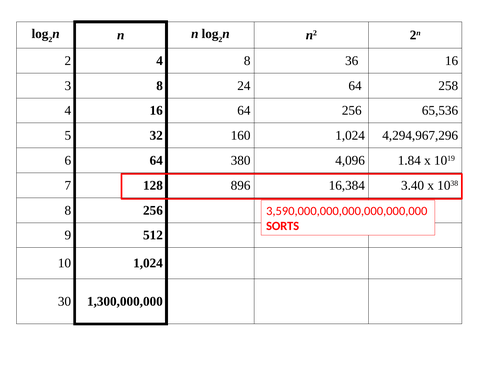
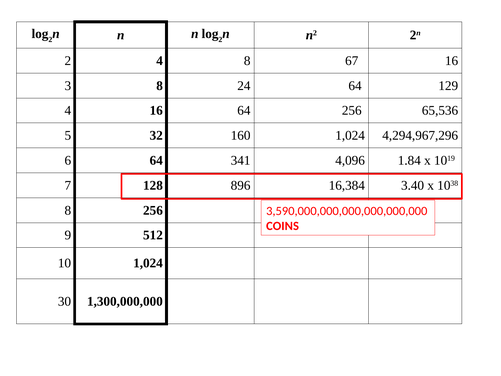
36: 36 -> 67
258: 258 -> 129
380: 380 -> 341
SORTS: SORTS -> COINS
